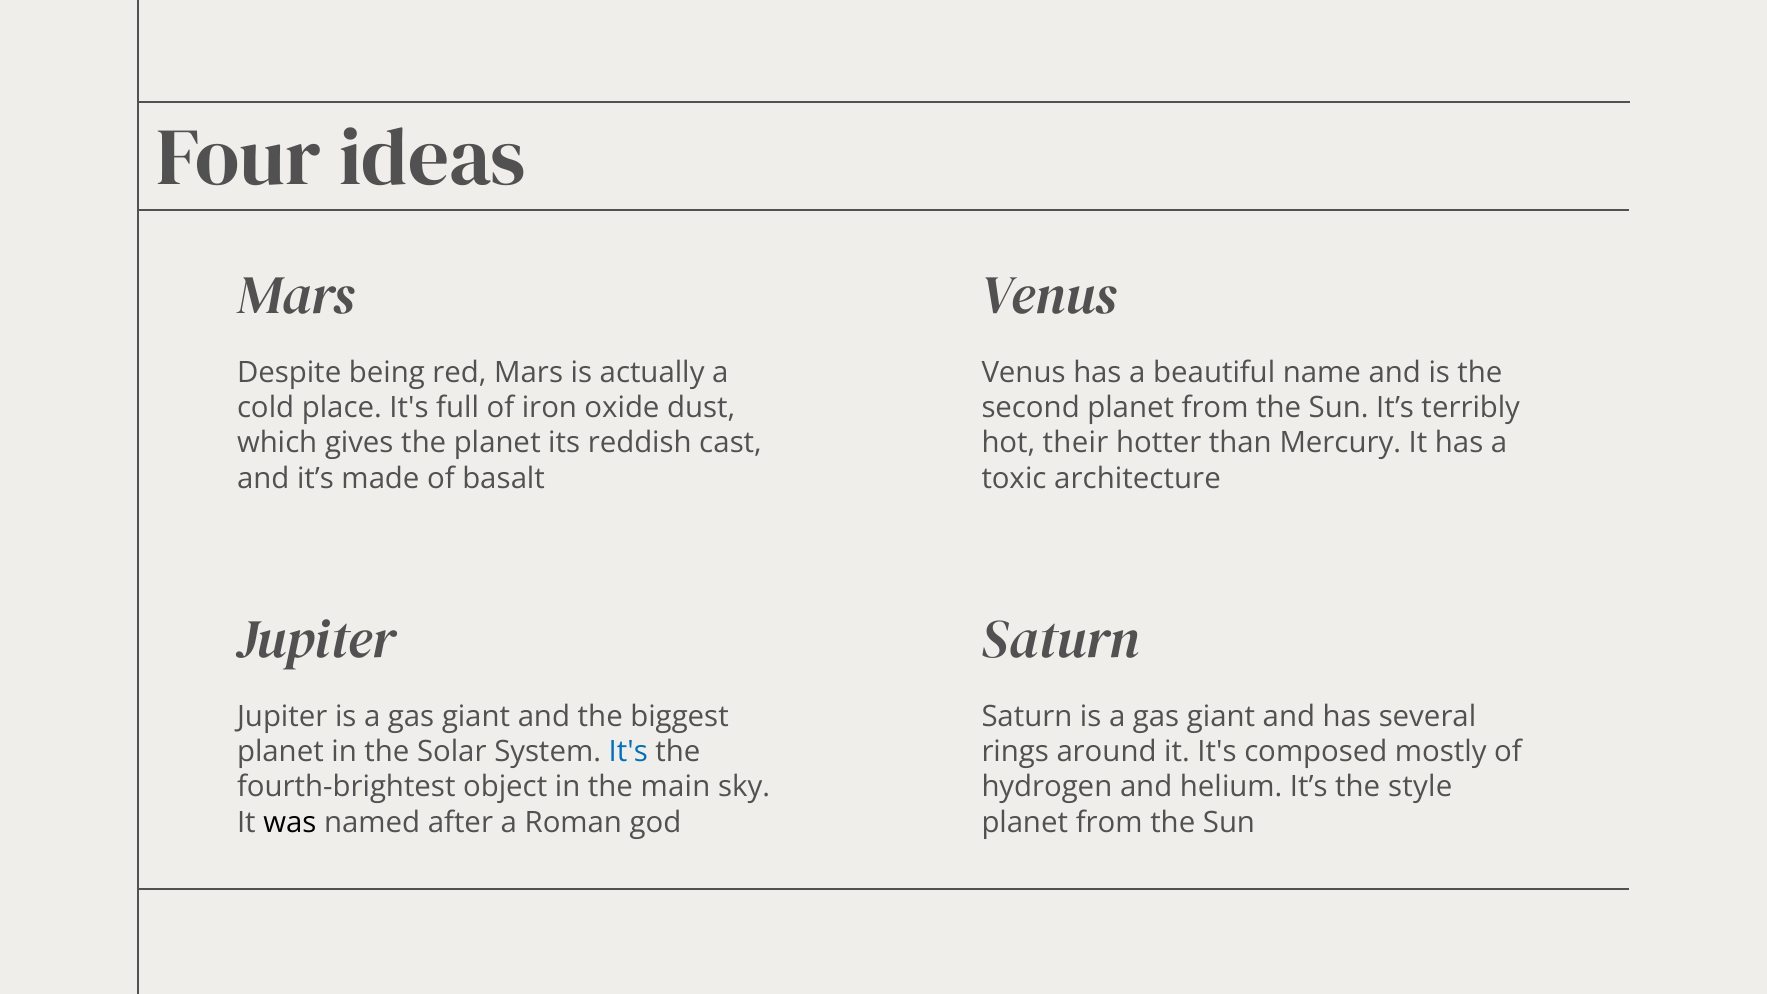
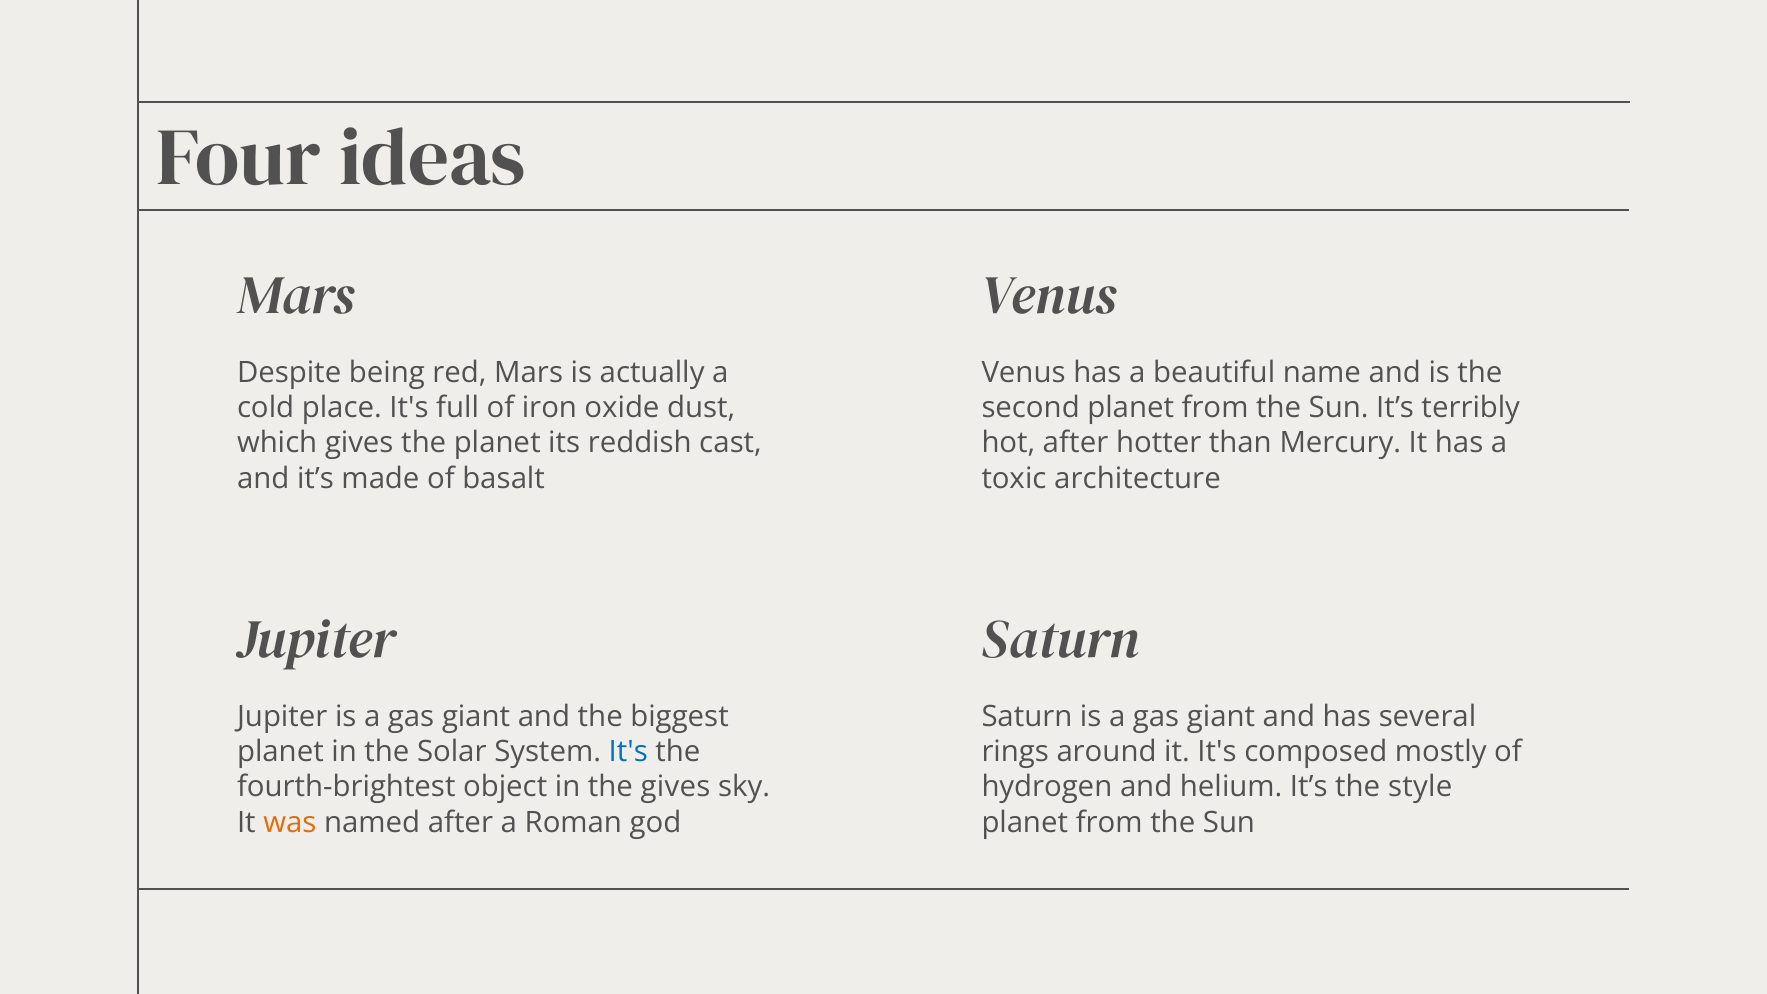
hot their: their -> after
the main: main -> gives
was colour: black -> orange
